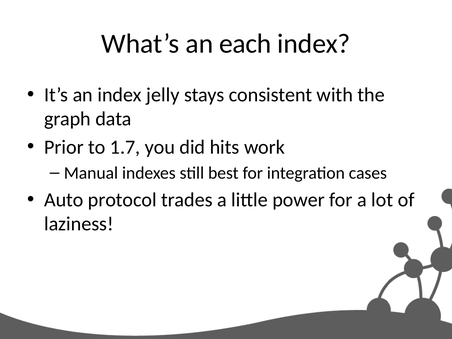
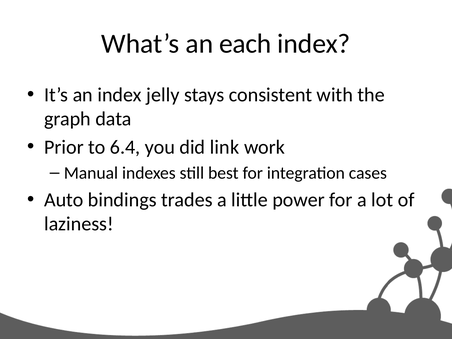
1.7: 1.7 -> 6.4
hits: hits -> link
protocol: protocol -> bindings
